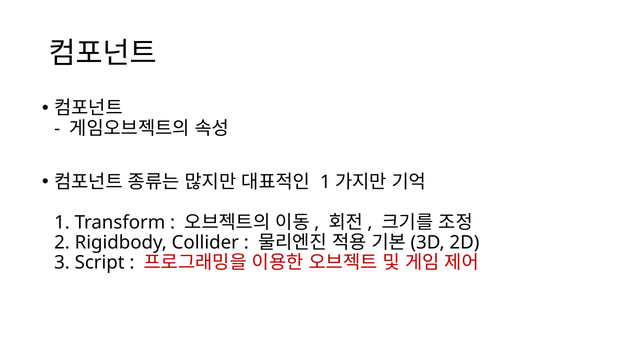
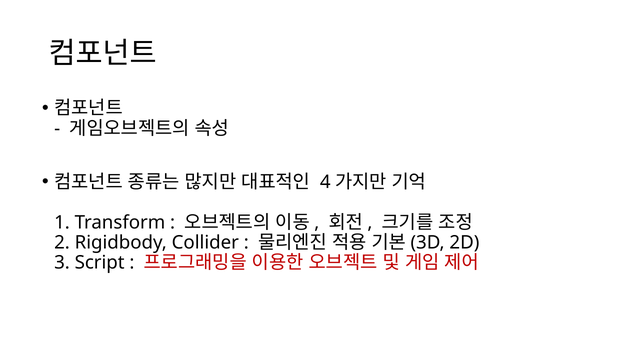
1 at (325, 182): 1 -> 4
